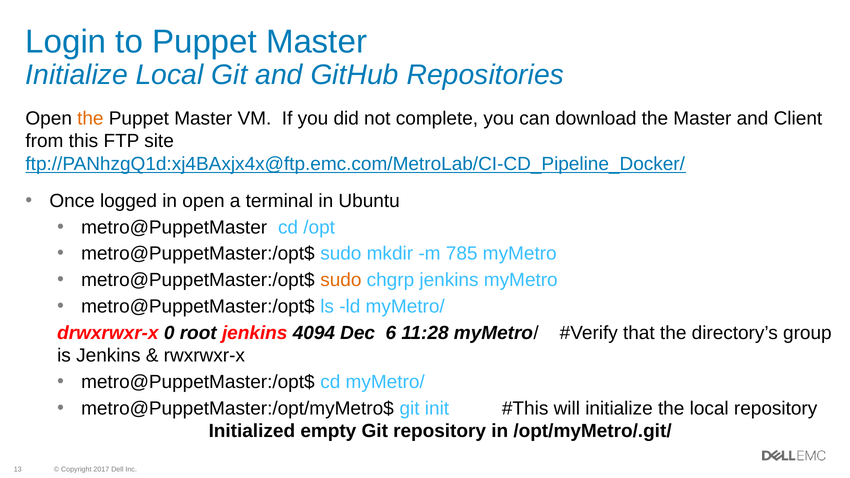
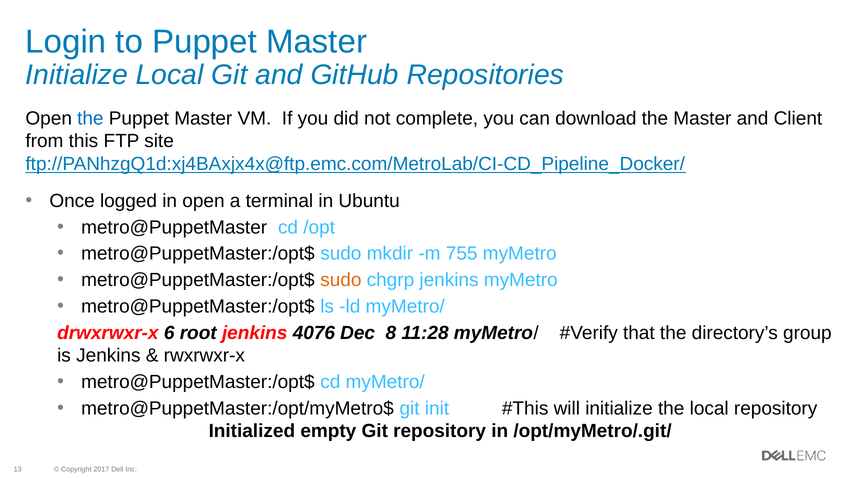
the at (90, 118) colour: orange -> blue
785: 785 -> 755
0: 0 -> 6
4094: 4094 -> 4076
6: 6 -> 8
